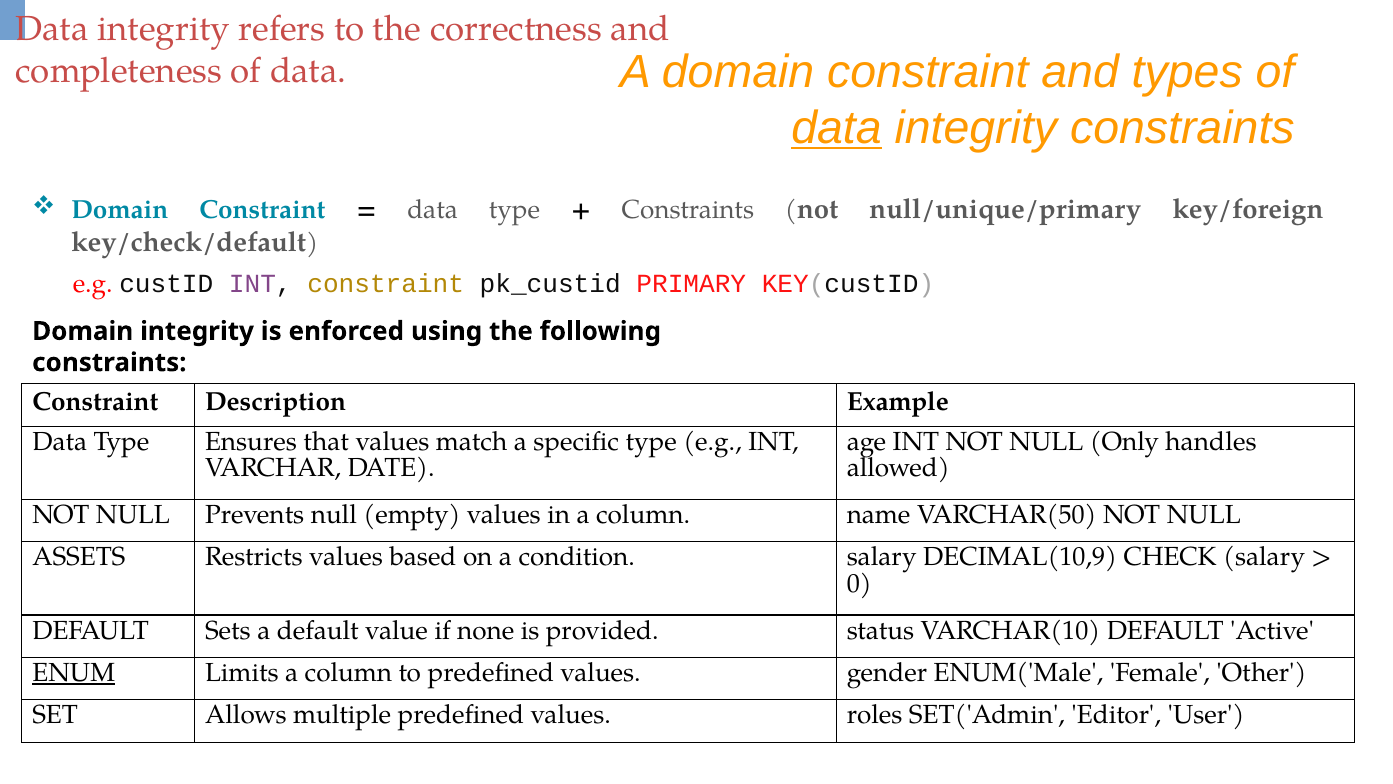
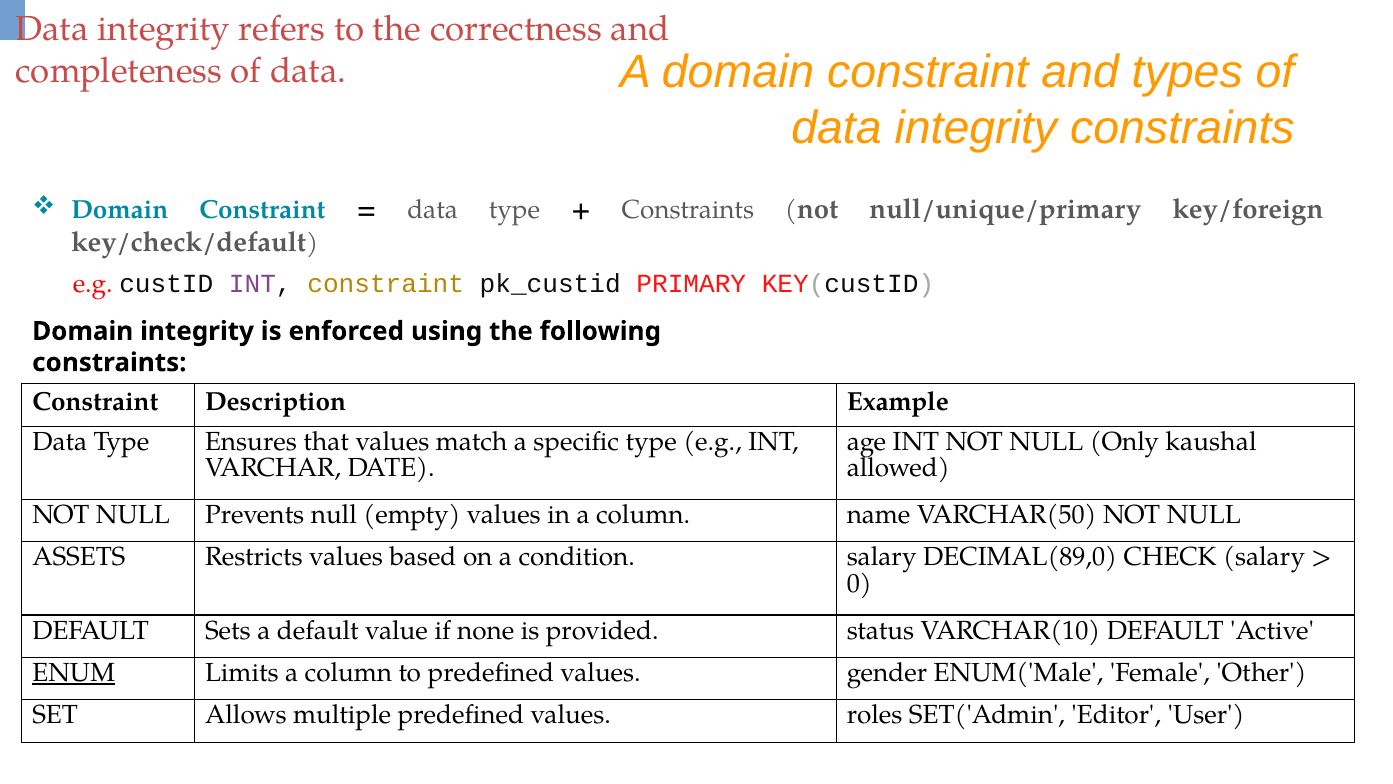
data at (836, 128) underline: present -> none
handles: handles -> kaushal
DECIMAL(10,9: DECIMAL(10,9 -> DECIMAL(89,0
